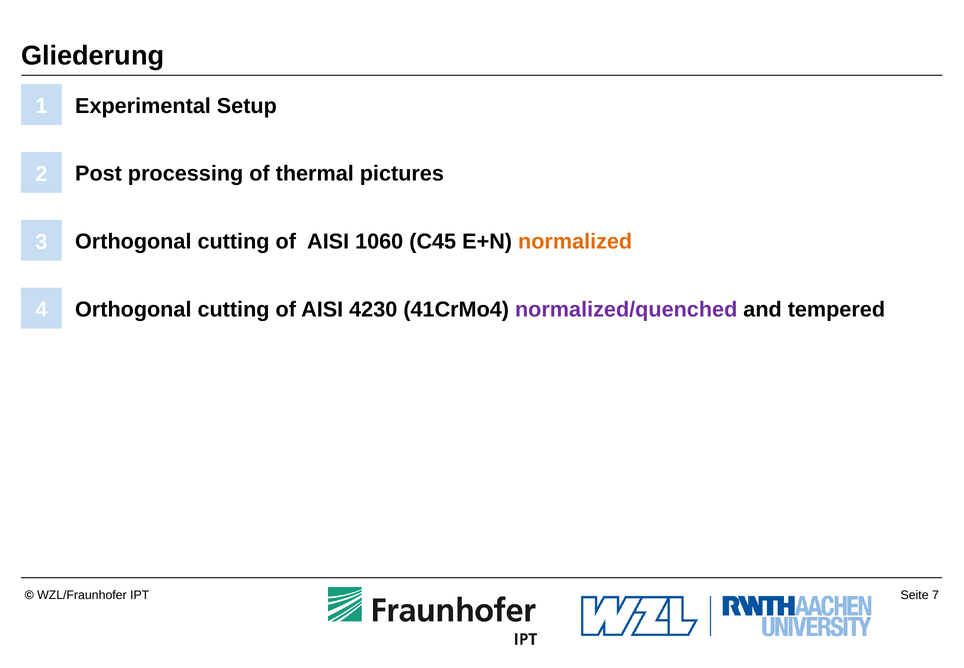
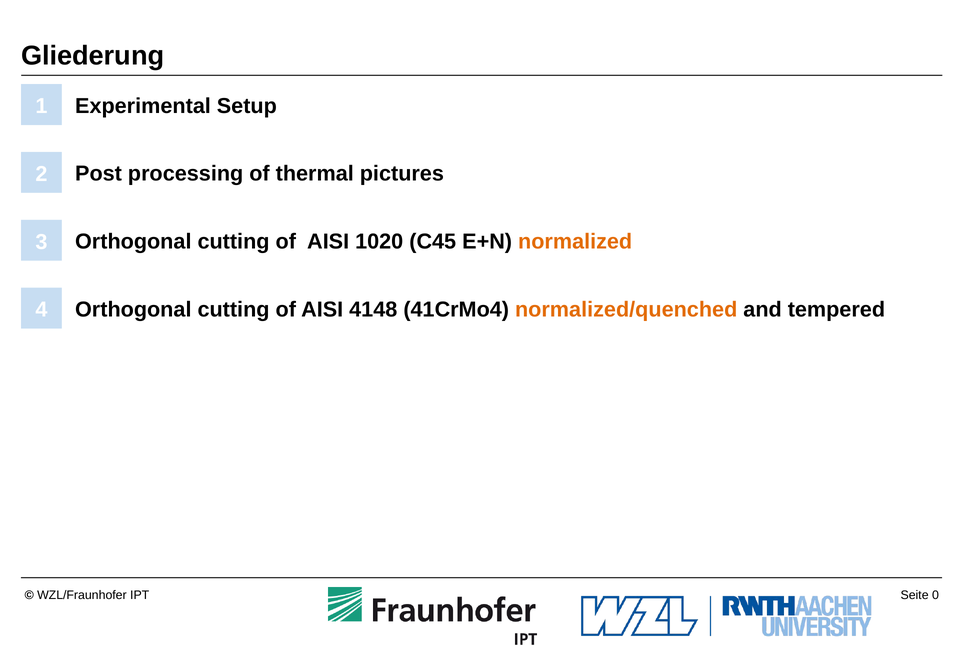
1060: 1060 -> 1020
4230: 4230 -> 4148
normalized/quenched colour: purple -> orange
7: 7 -> 0
